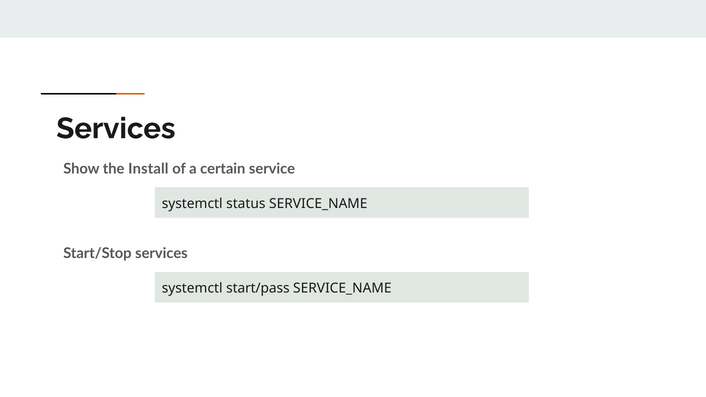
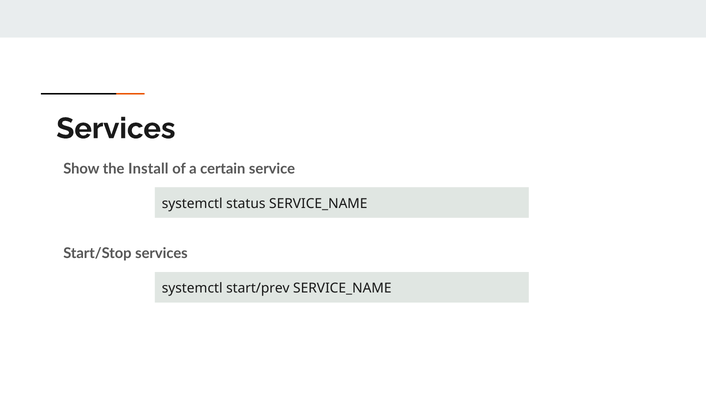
start/pass: start/pass -> start/prev
